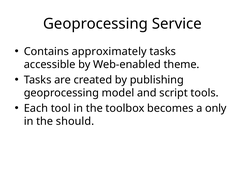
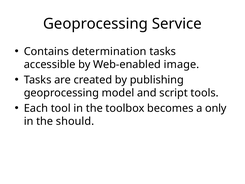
approximately: approximately -> determination
theme: theme -> image
